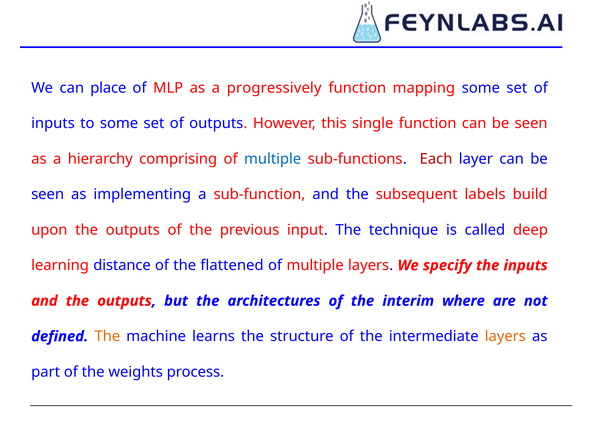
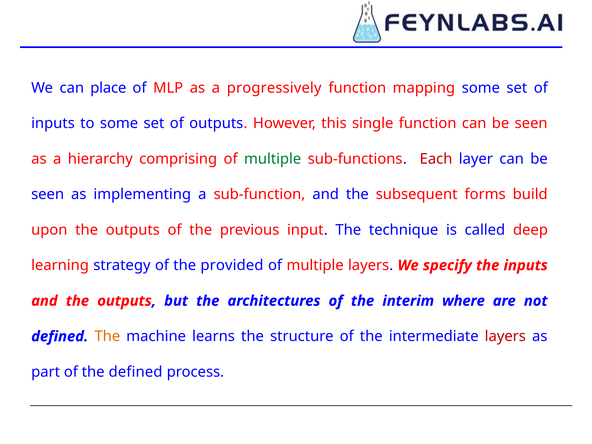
multiple at (273, 159) colour: blue -> green
labels: labels -> forms
distance: distance -> strategy
flattened: flattened -> provided
layers at (505, 336) colour: orange -> red
the weights: weights -> defined
